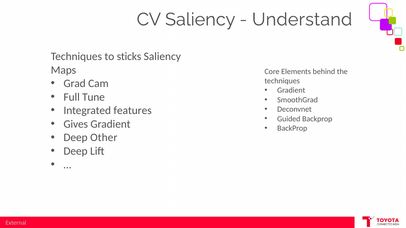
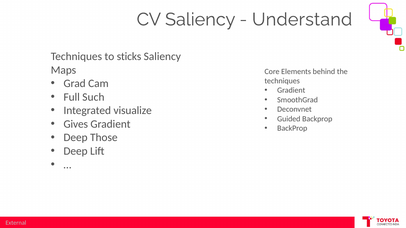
Tune: Tune -> Such
features: features -> visualize
Other: Other -> Those
